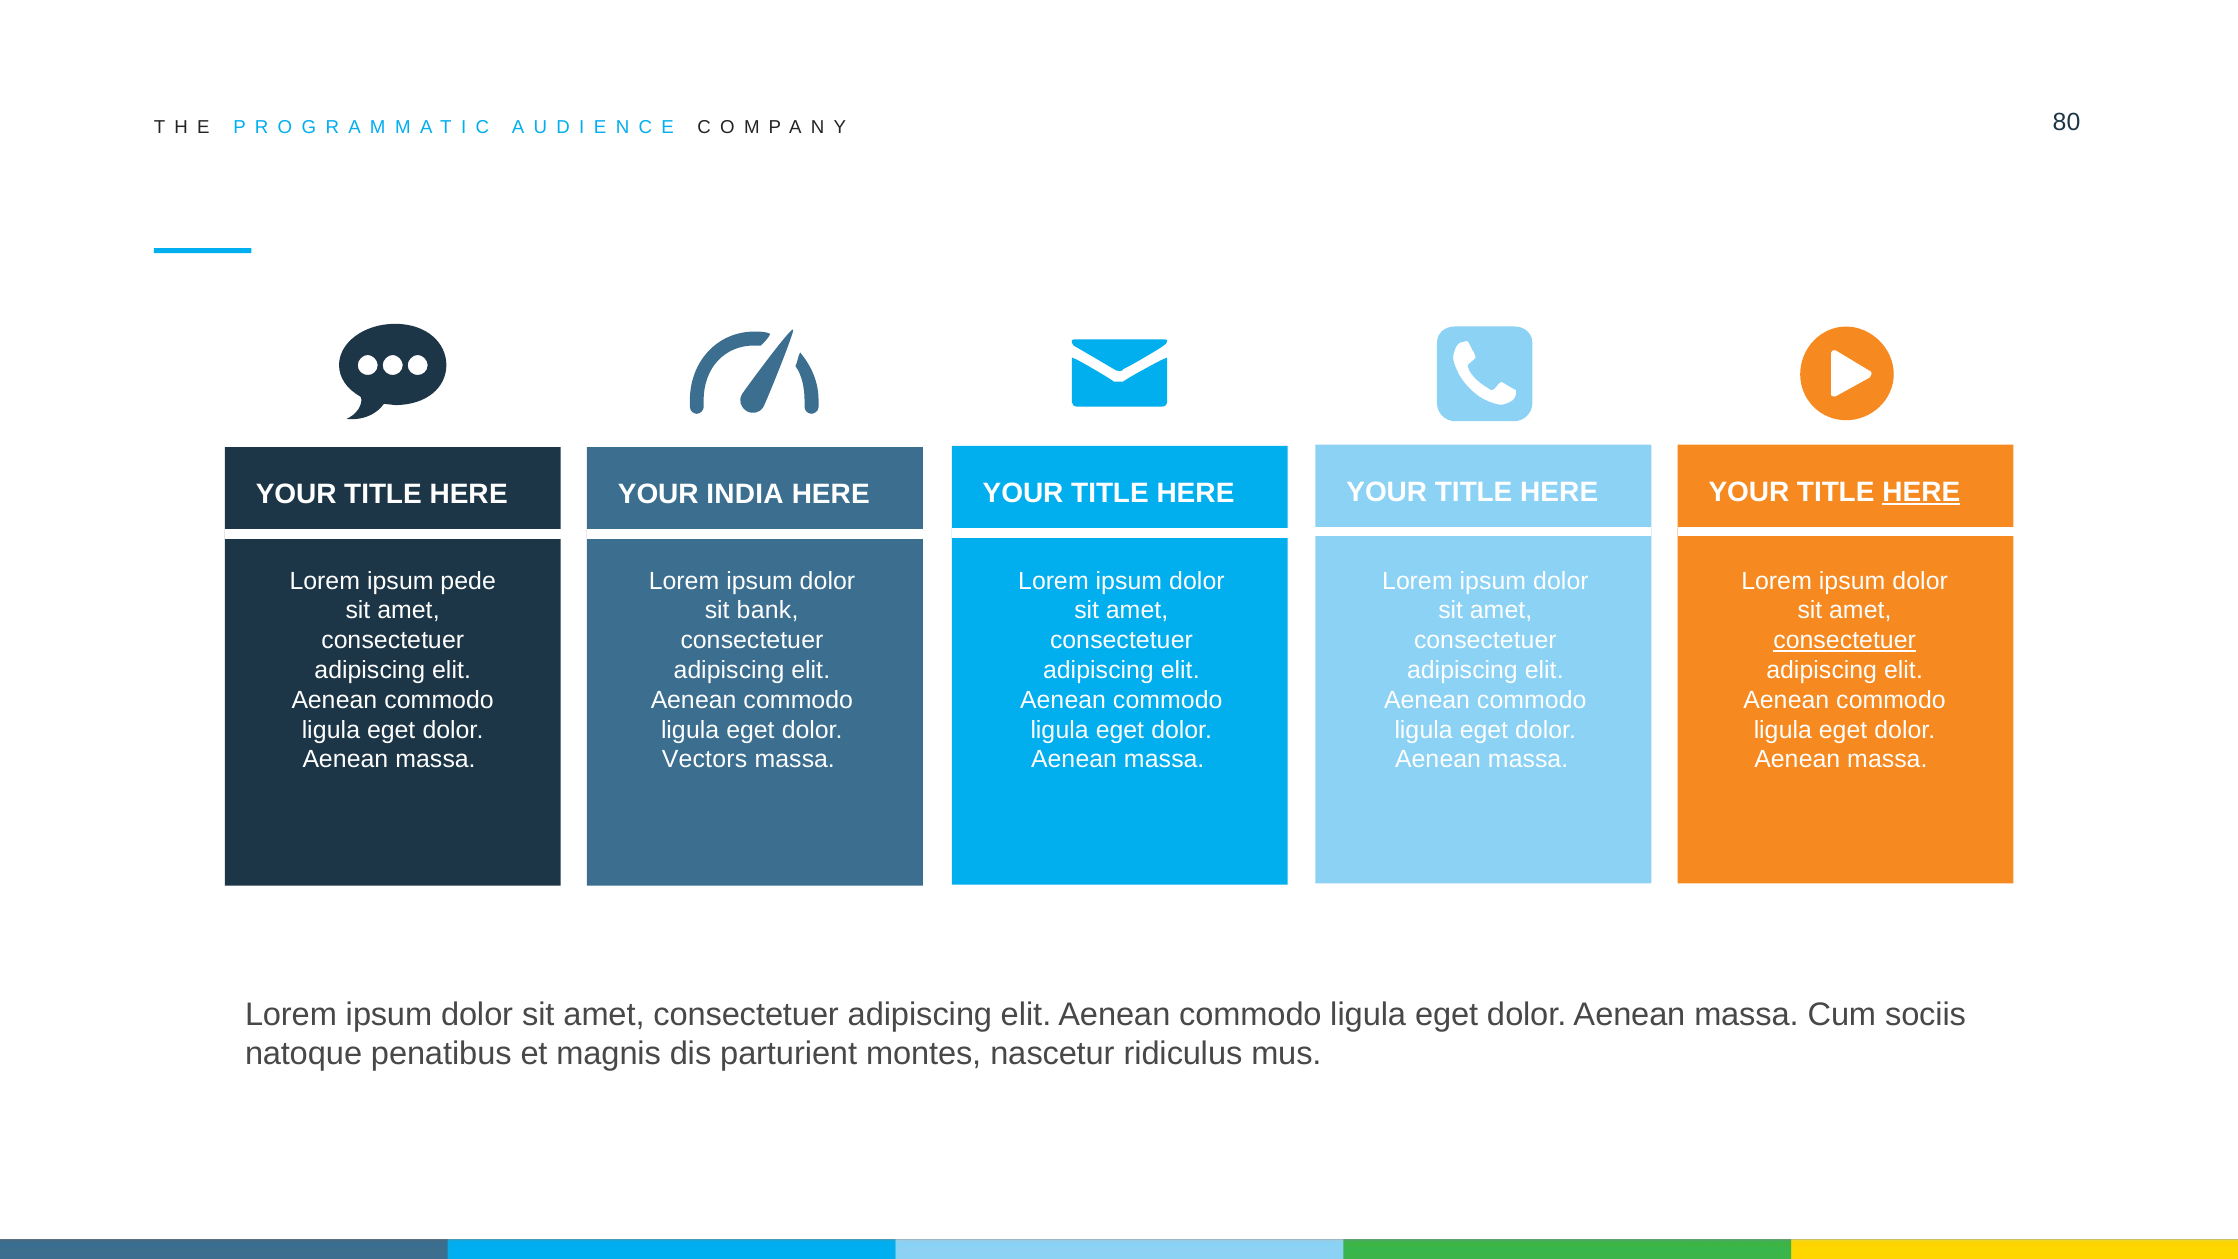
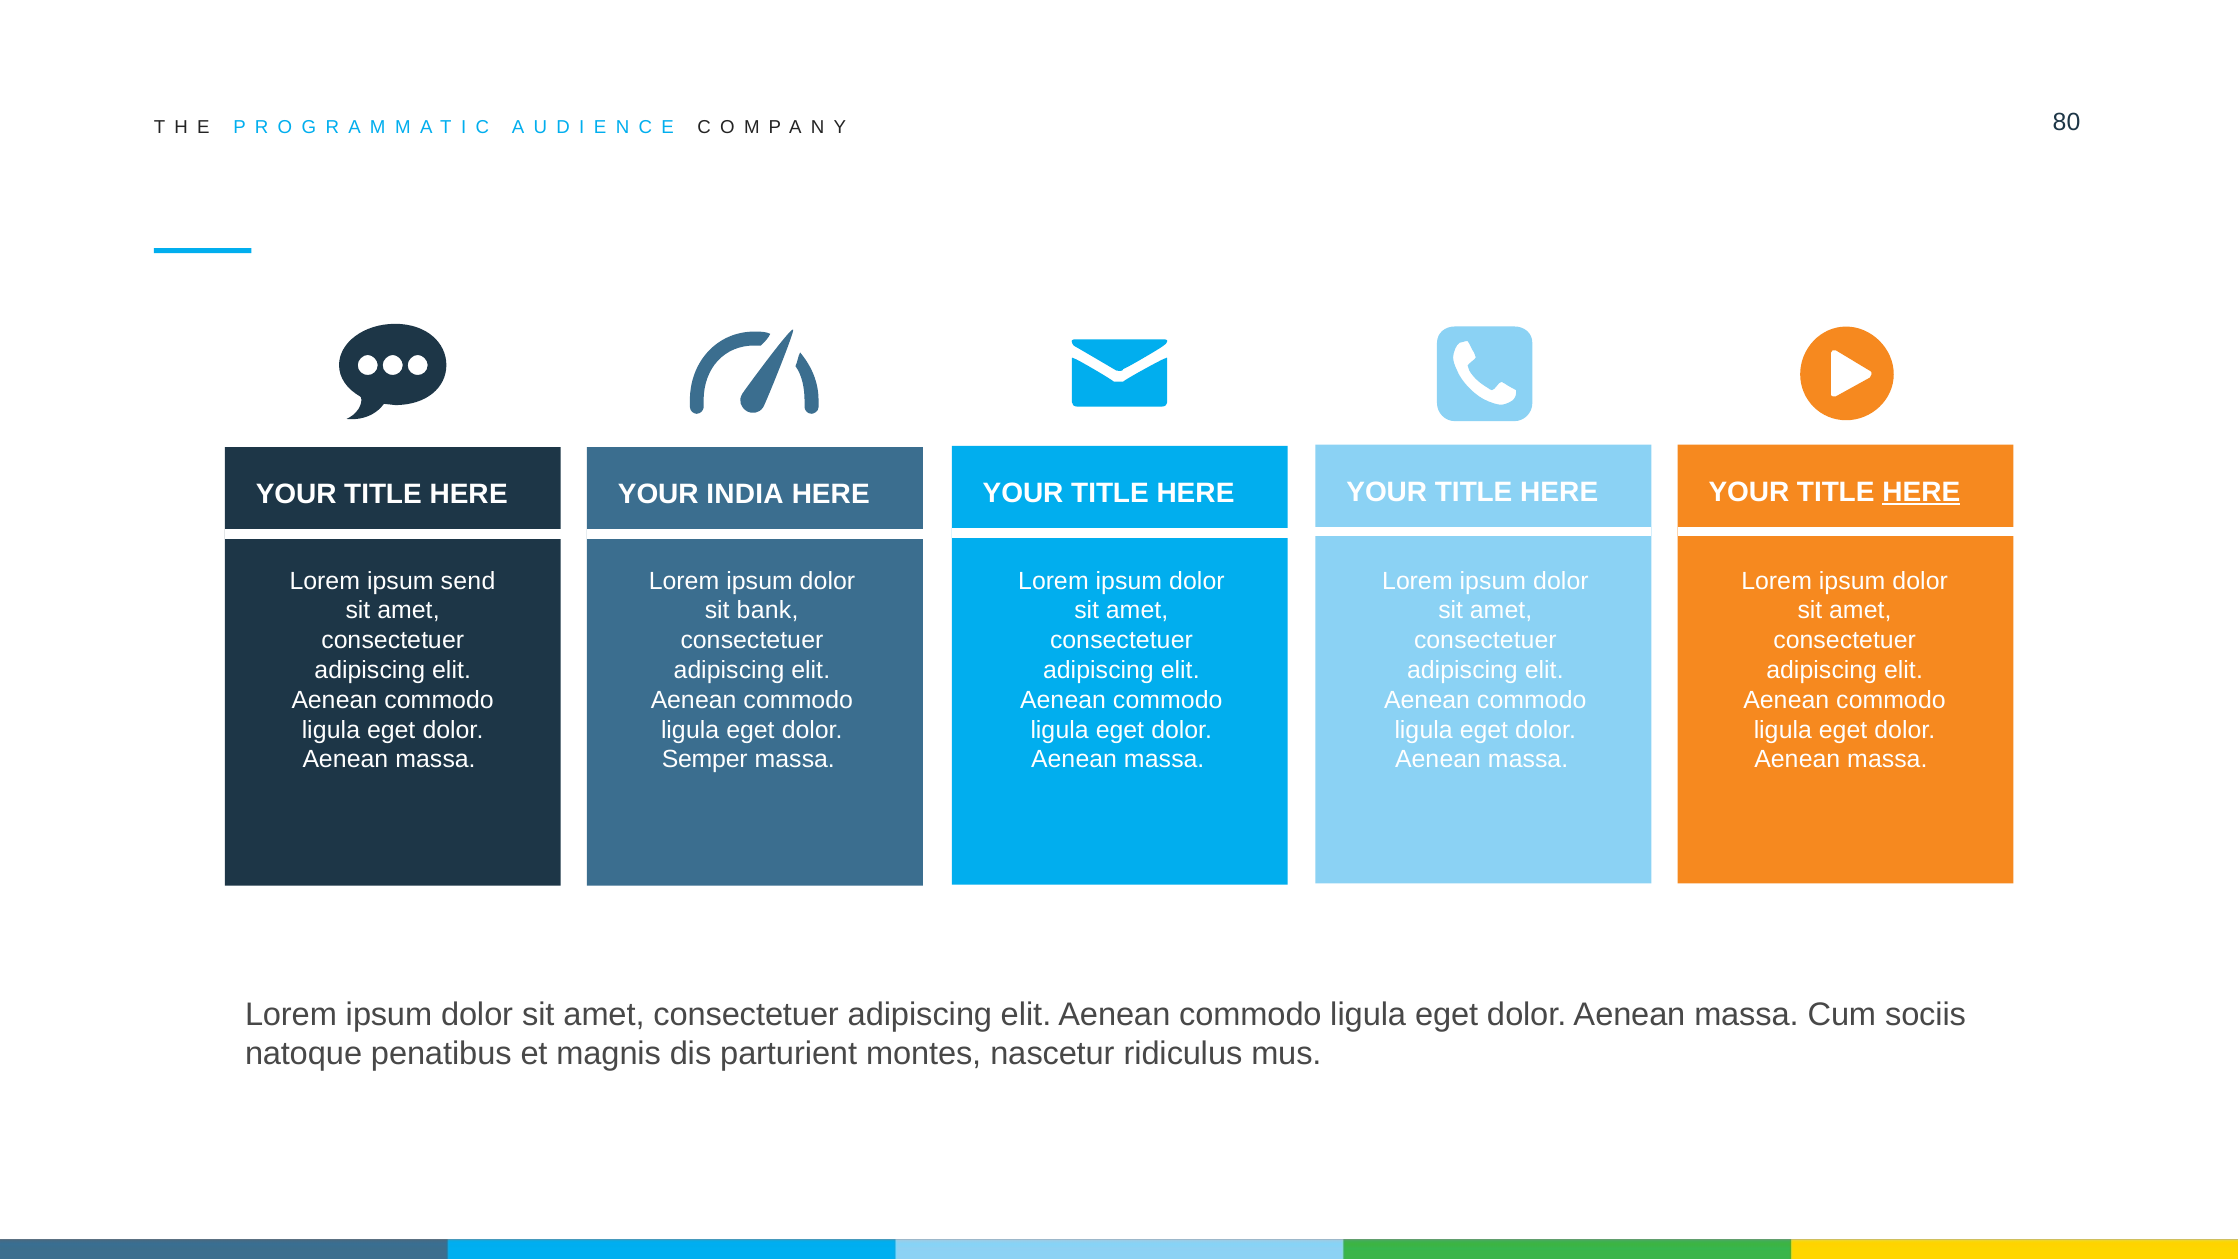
pede: pede -> send
consectetuer at (1845, 640) underline: present -> none
Vectors: Vectors -> Semper
